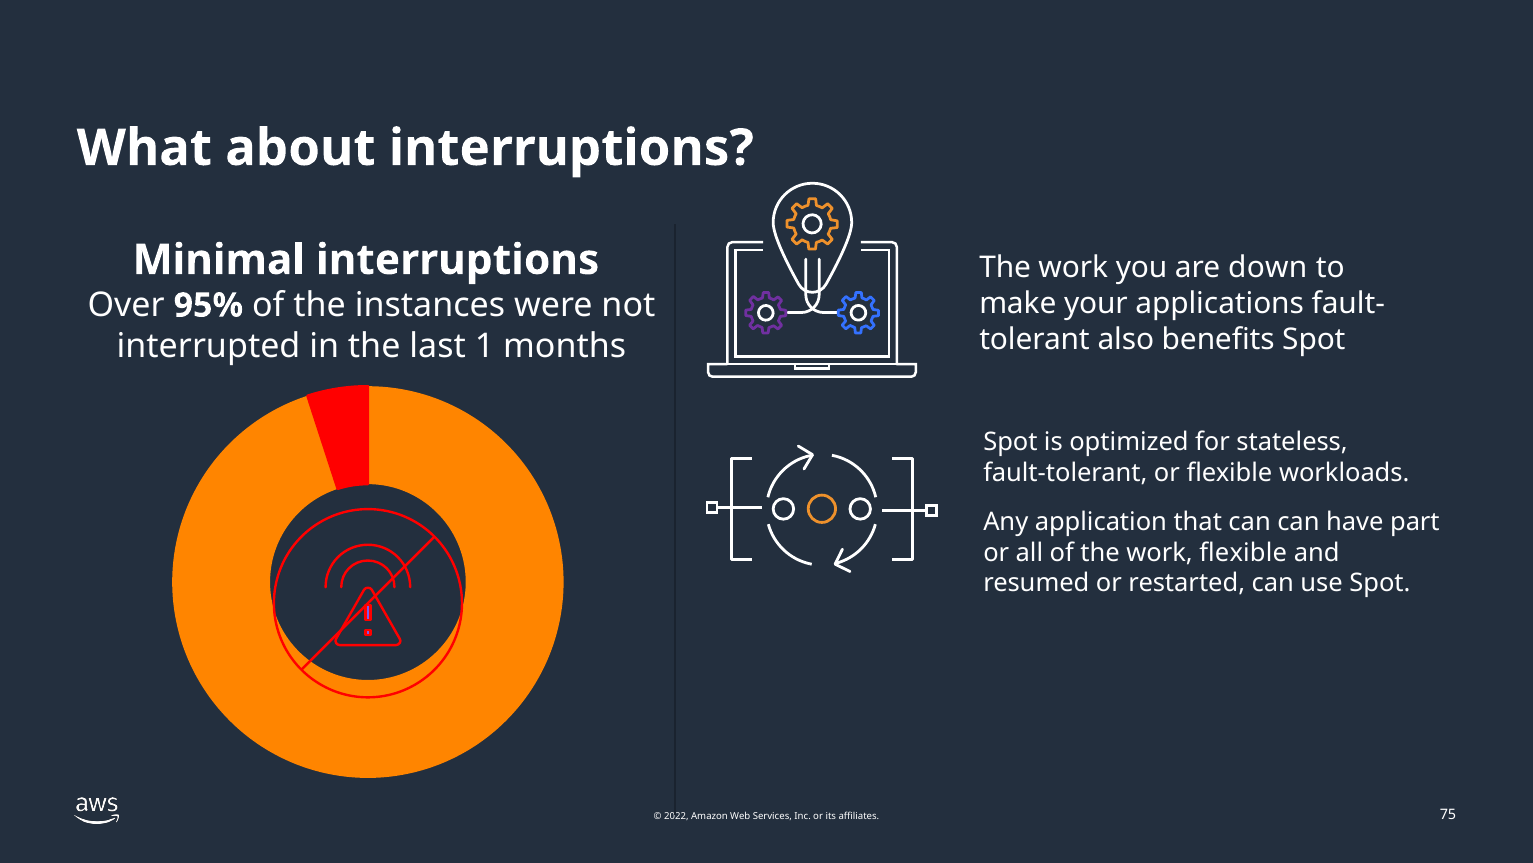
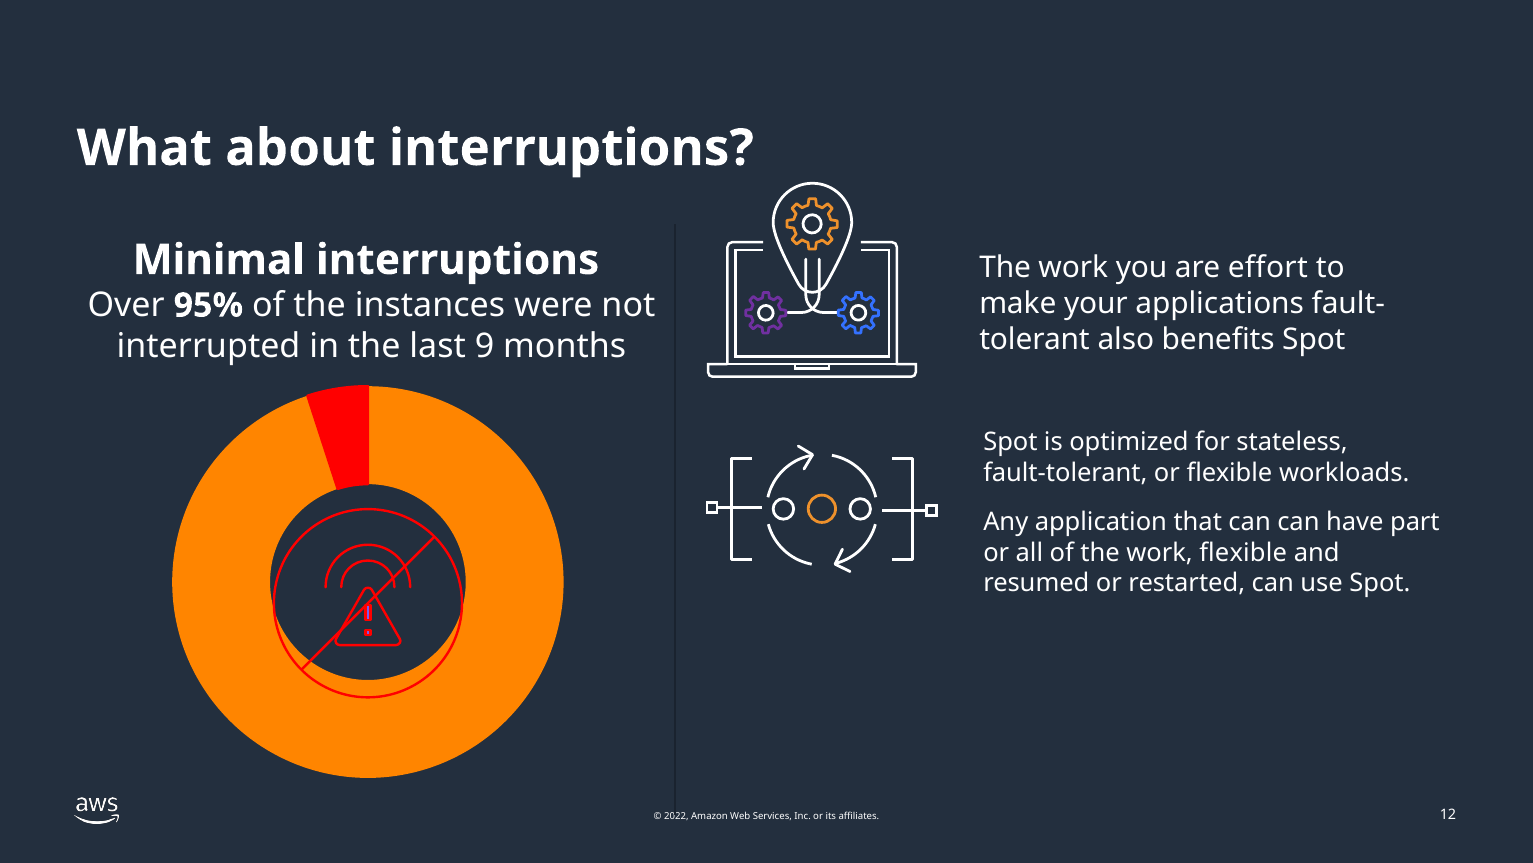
down: down -> effort
1: 1 -> 9
75: 75 -> 12
